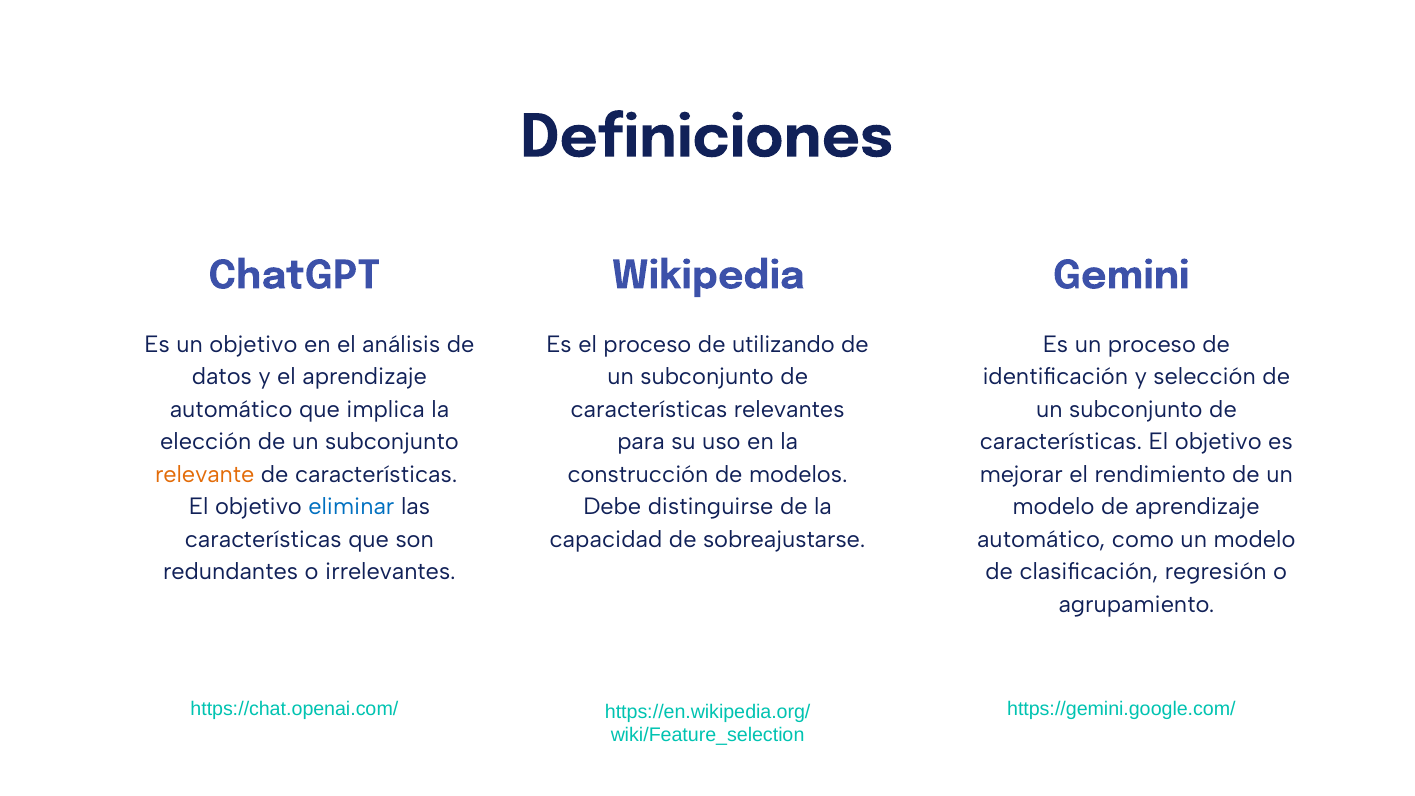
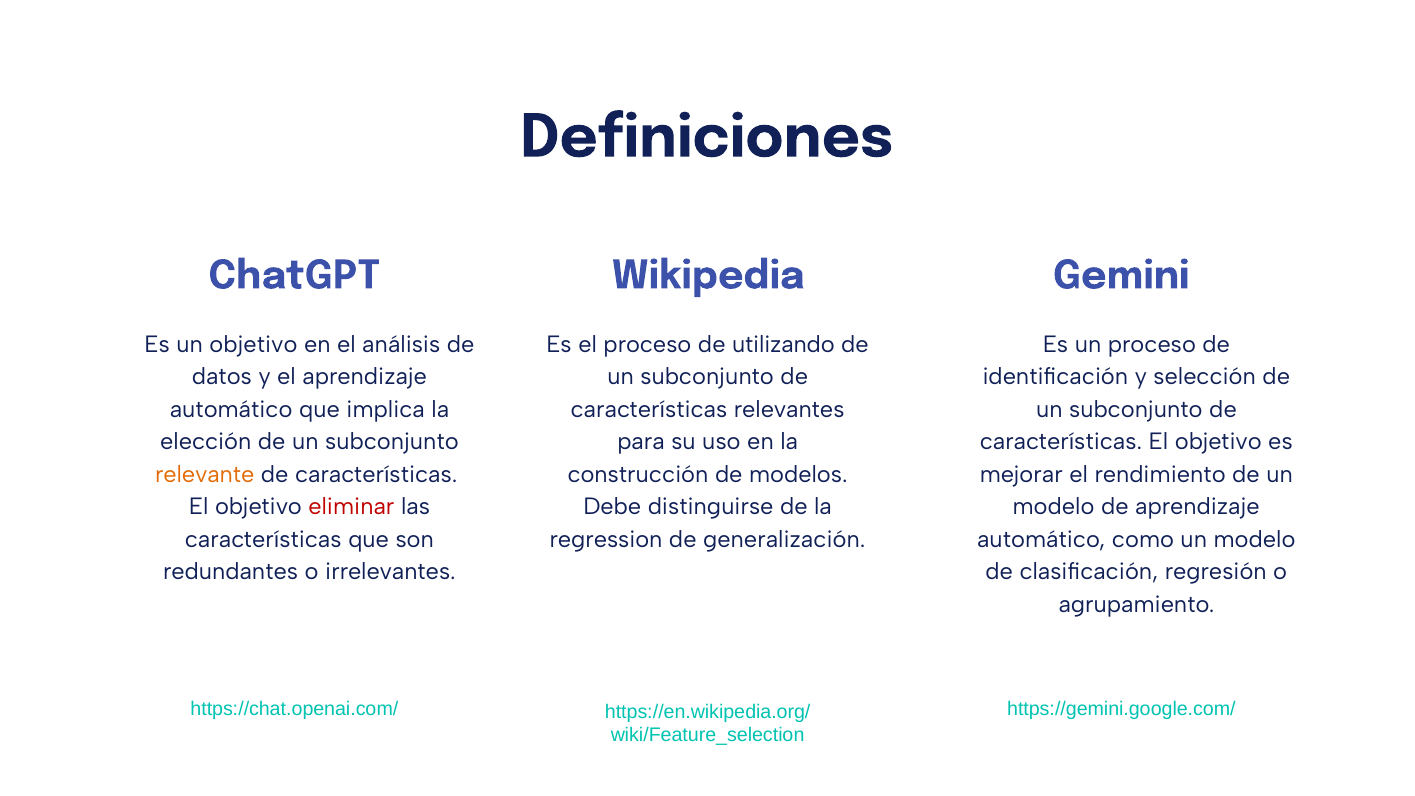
eliminar colour: blue -> red
capacidad: capacidad -> regression
sobreajustarse: sobreajustarse -> generalización
